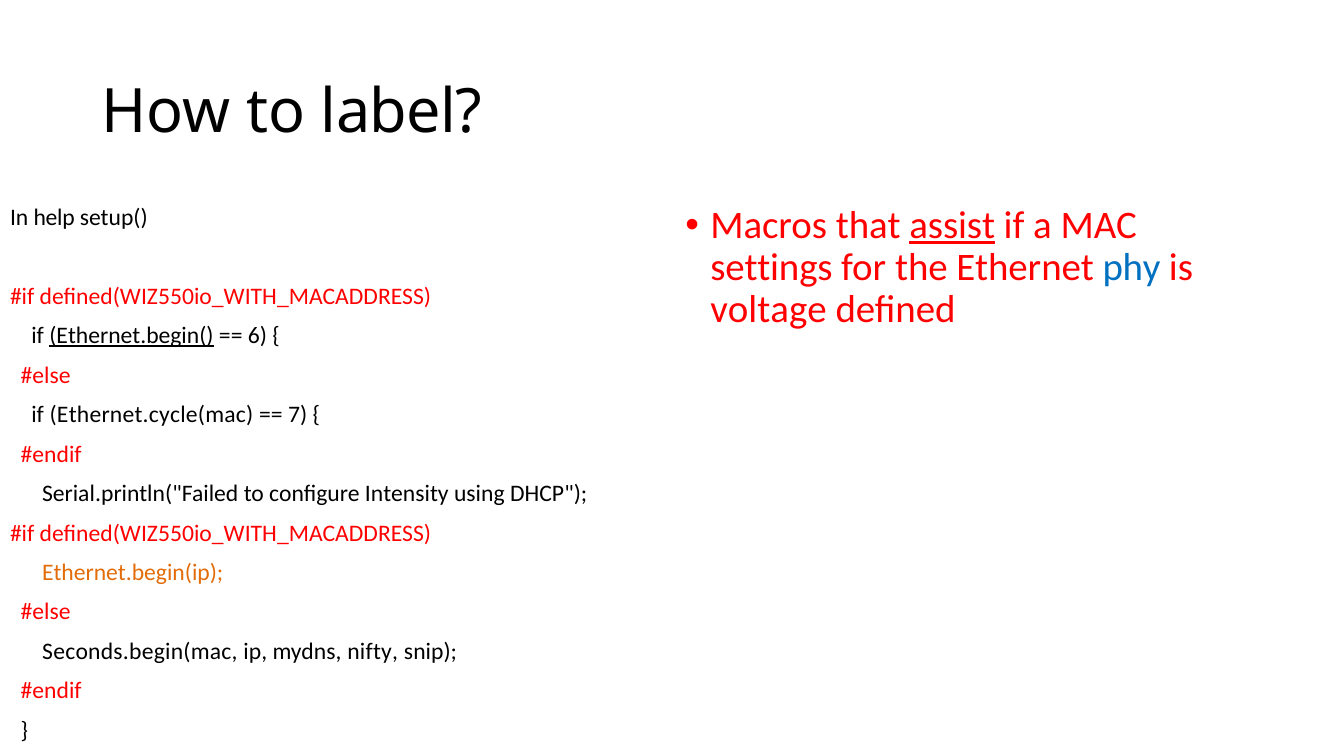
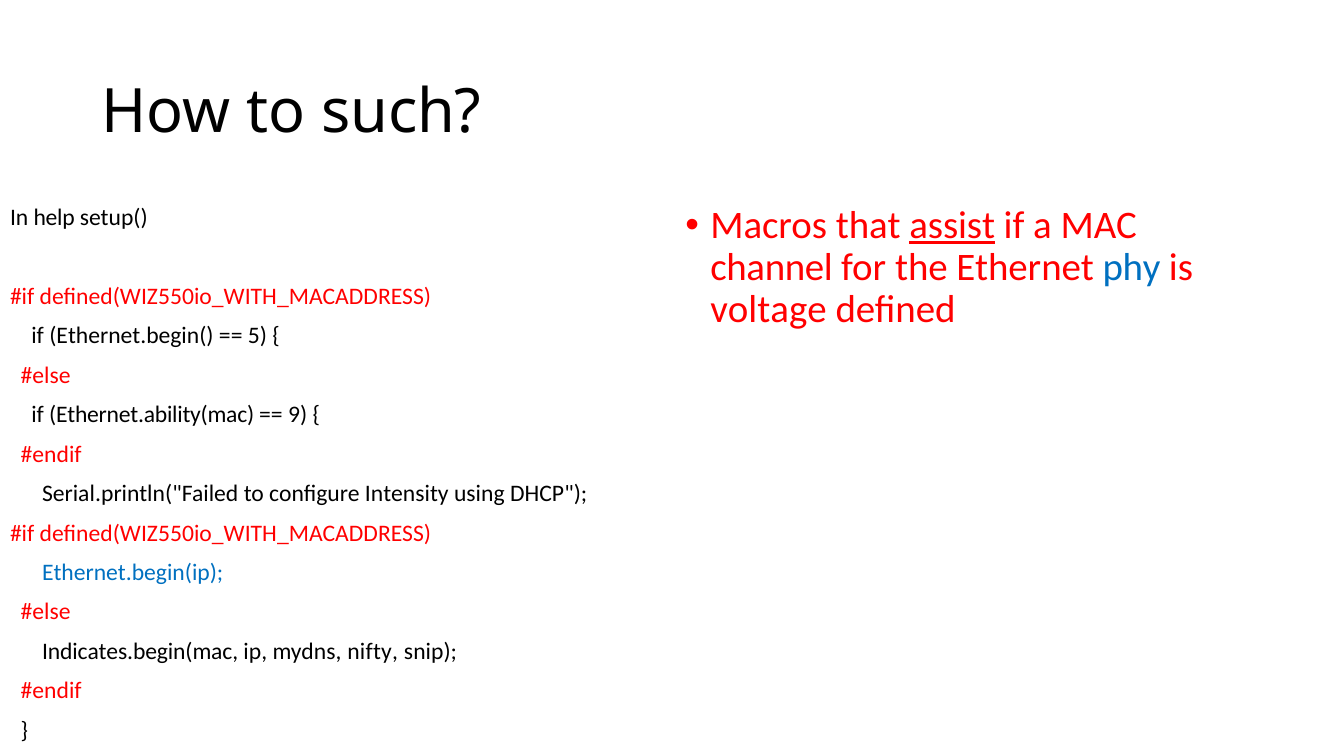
label: label -> such
settings: settings -> channel
Ethernet.begin( underline: present -> none
6: 6 -> 5
Ethernet.cycle(mac: Ethernet.cycle(mac -> Ethernet.ability(mac
7: 7 -> 9
Ethernet.begin(ip colour: orange -> blue
Seconds.begin(mac: Seconds.begin(mac -> Indicates.begin(mac
